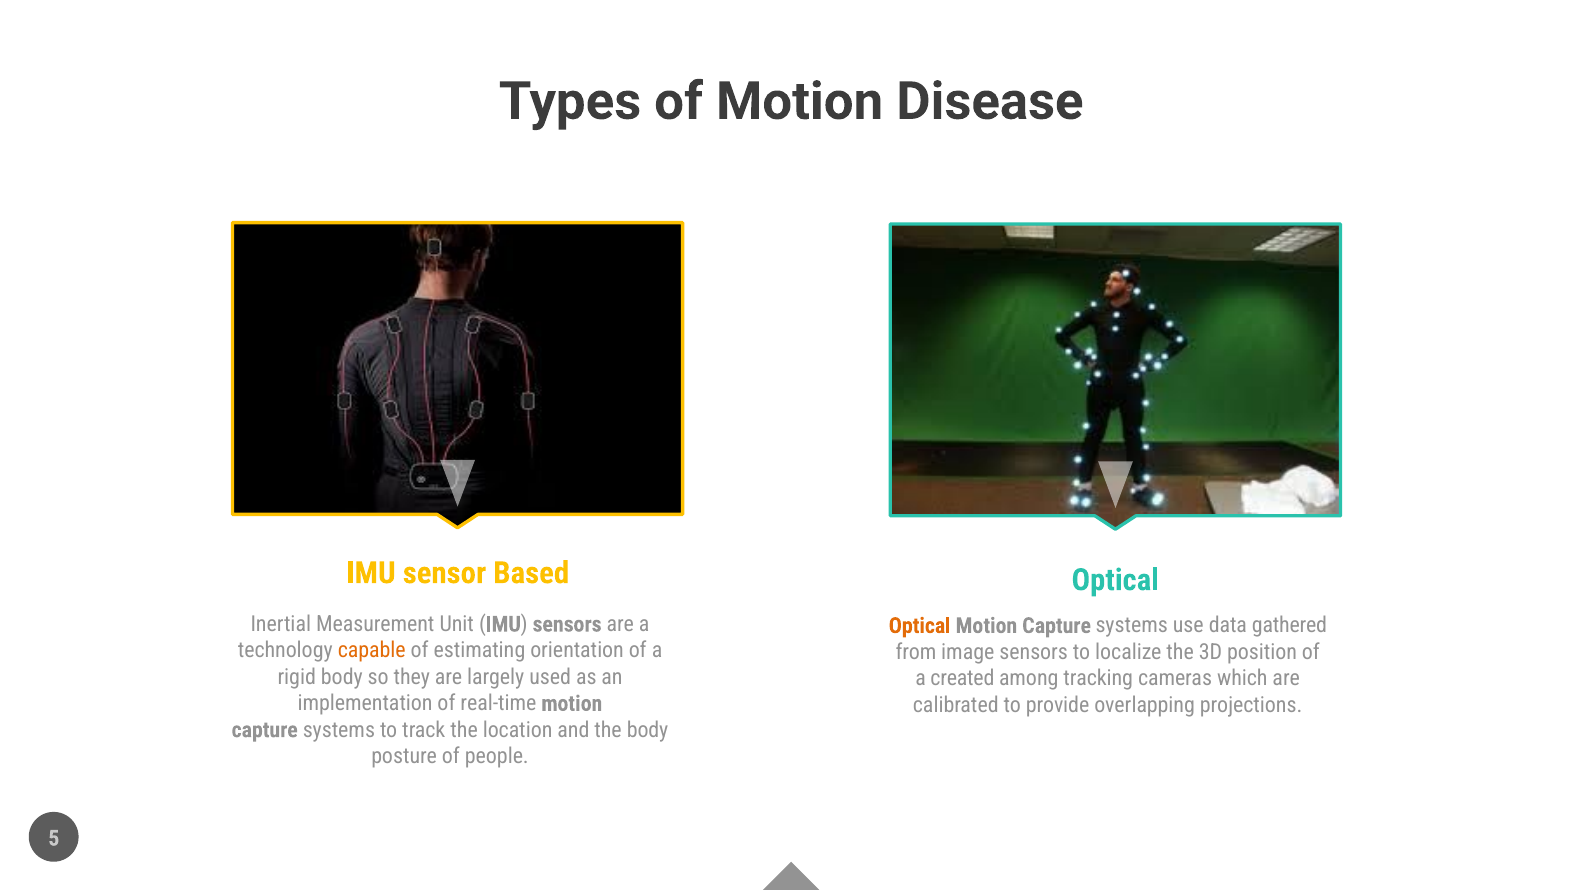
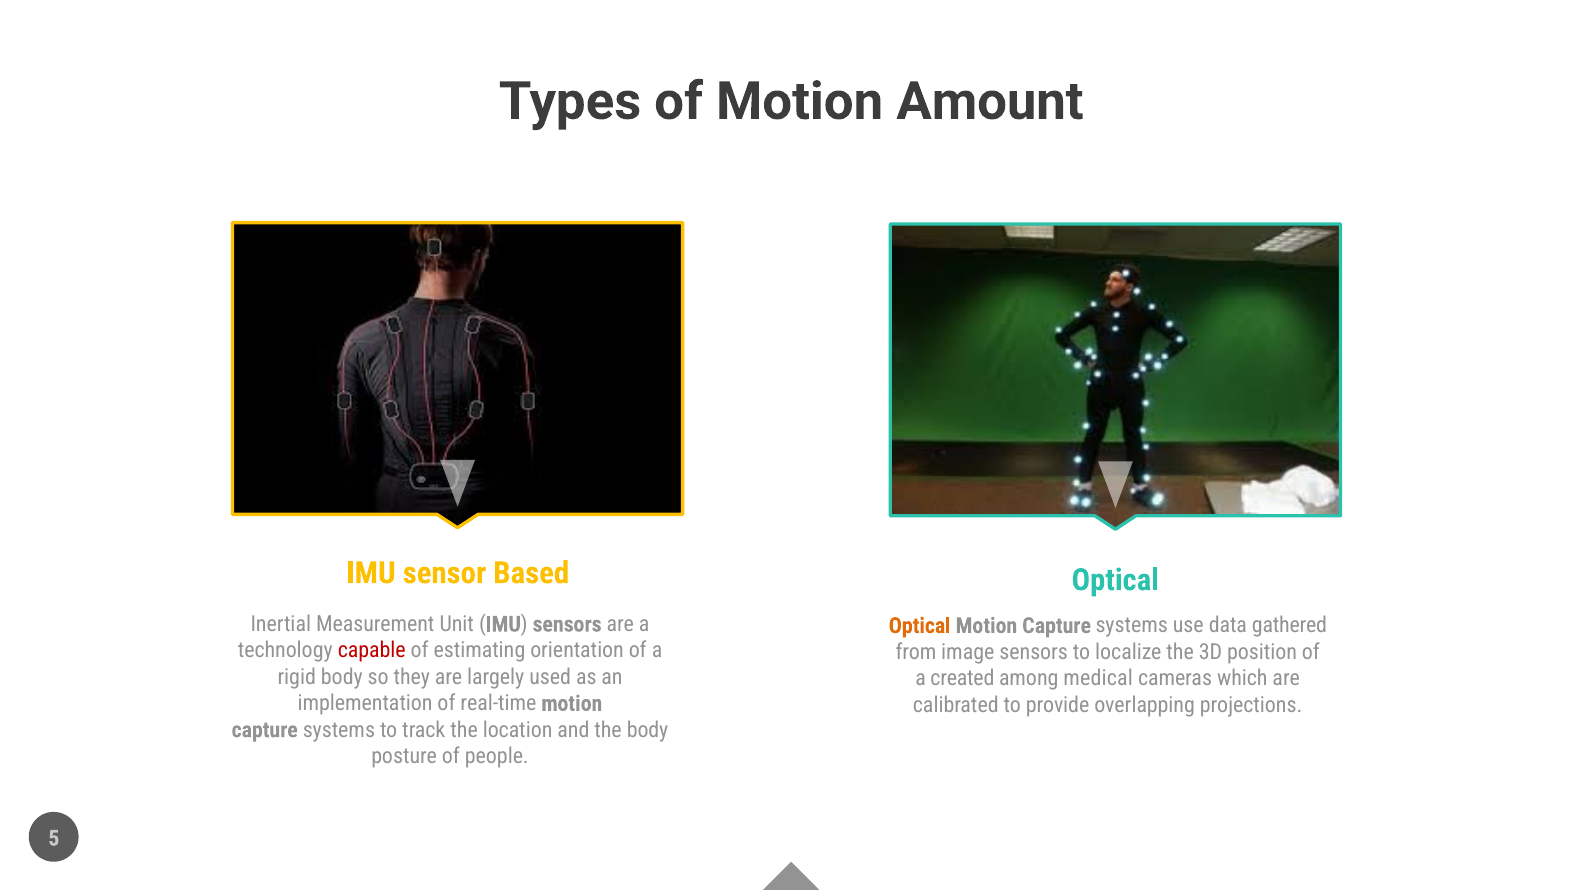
Disease: Disease -> Amount
capable colour: orange -> red
tracking: tracking -> medical
